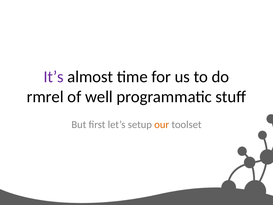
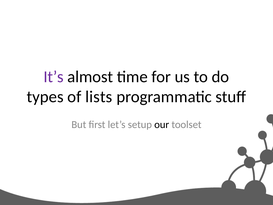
rmrel: rmrel -> types
well: well -> lists
our colour: orange -> black
